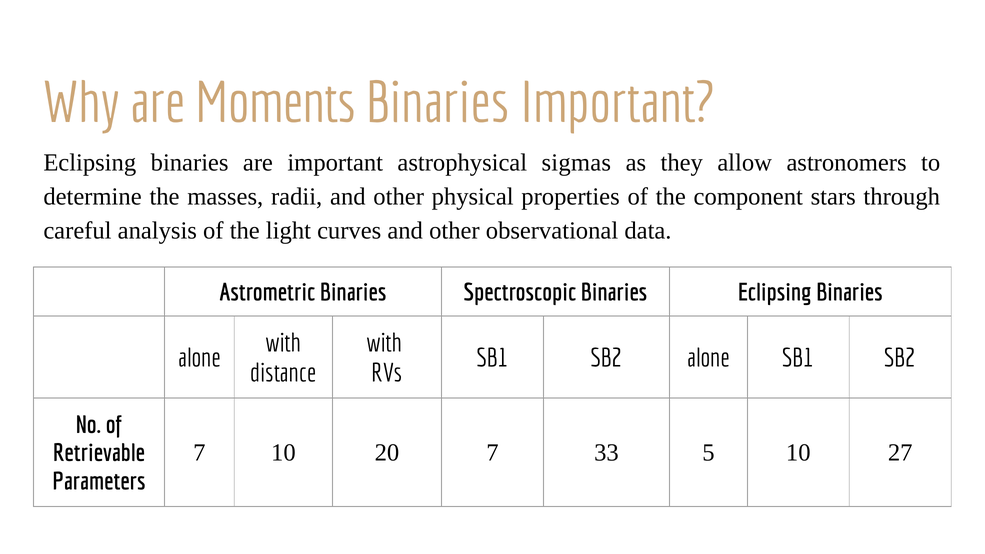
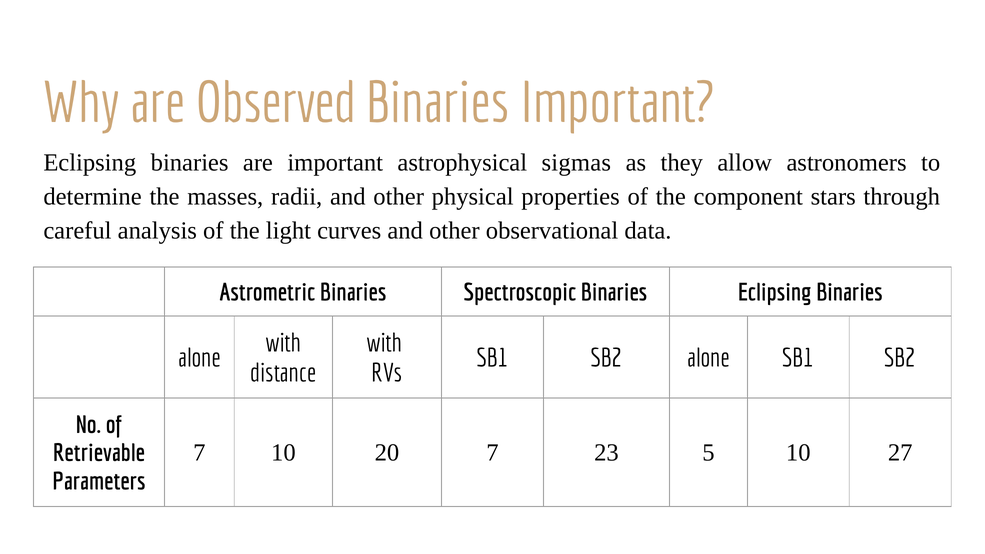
Moments: Moments -> Observed
33: 33 -> 23
